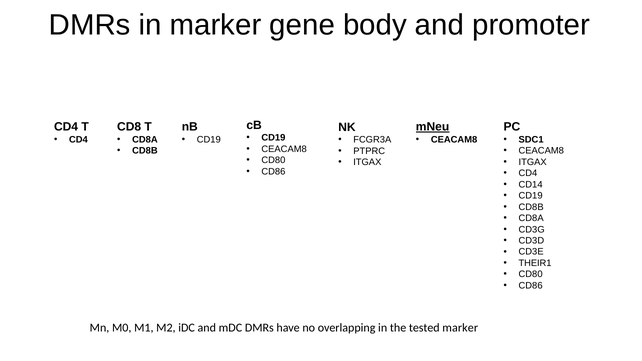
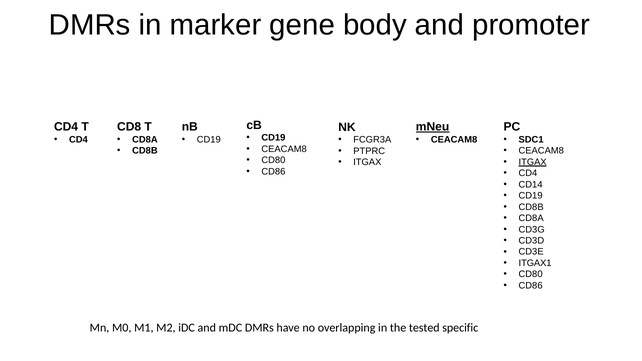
ITGAX at (533, 162) underline: none -> present
THEIR1: THEIR1 -> ITGAX1
tested marker: marker -> specific
